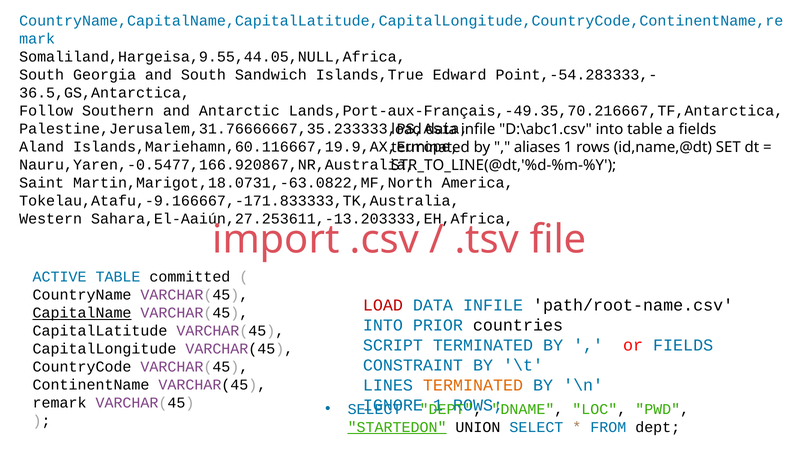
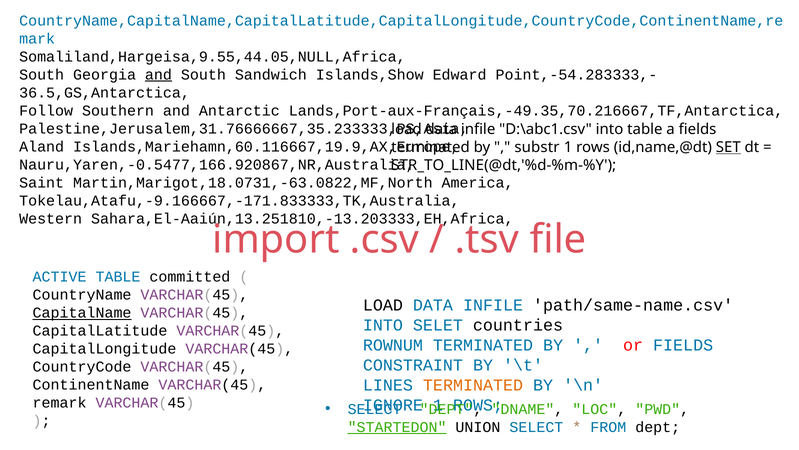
and at (158, 75) underline: none -> present
Islands,True: Islands,True -> Islands,Show
aliases: aliases -> substr
SET underline: none -> present
Sahara,El-Aaiún,27.253611,-13.203333,EH,Africa: Sahara,El-Aaiún,27.253611,-13.203333,EH,Africa -> Sahara,El-Aaiún,13.251810,-13.203333,EH,Africa
LOAD at (383, 305) colour: red -> black
path/root-name.csv: path/root-name.csv -> path/same-name.csv
PRIOR: PRIOR -> SELET
SCRIPT: SCRIPT -> ROWNUM
